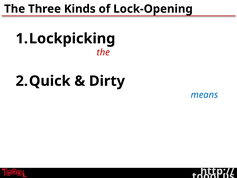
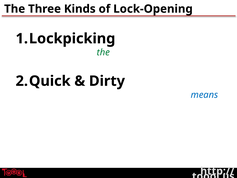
the at (103, 52) colour: red -> green
